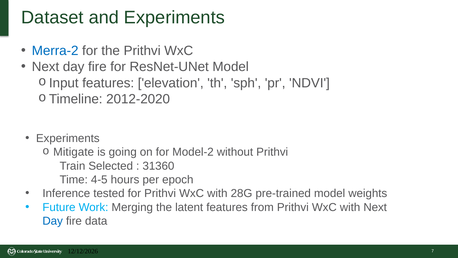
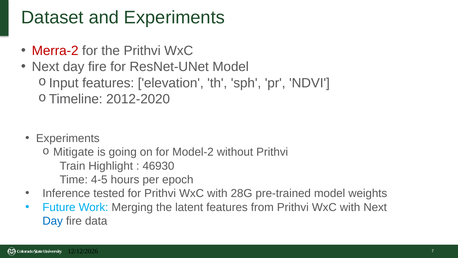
Merra-2 colour: blue -> red
Selected: Selected -> Highlight
31360: 31360 -> 46930
